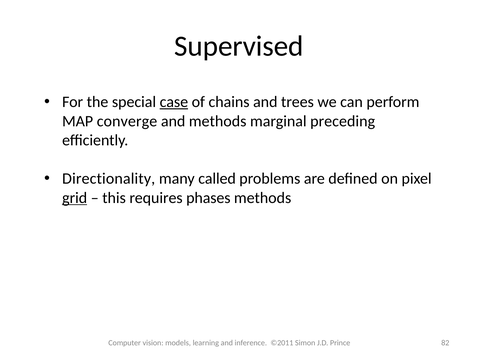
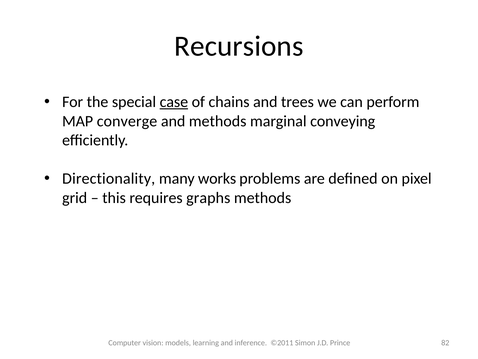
Supervised: Supervised -> Recursions
preceding: preceding -> conveying
called: called -> works
grid underline: present -> none
phases: phases -> graphs
